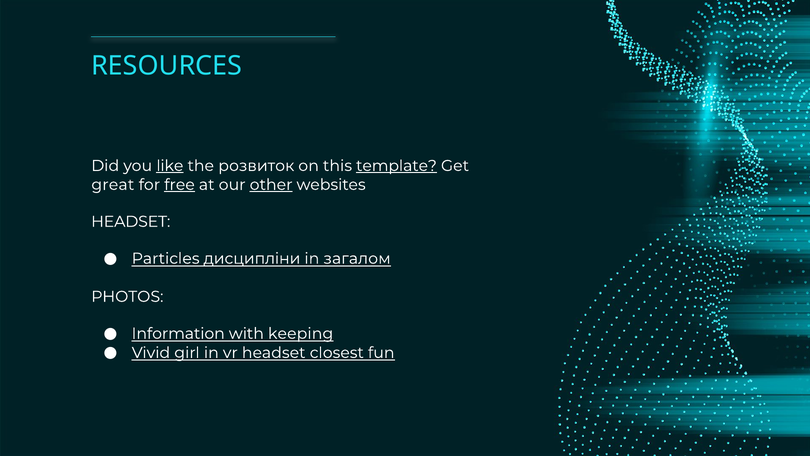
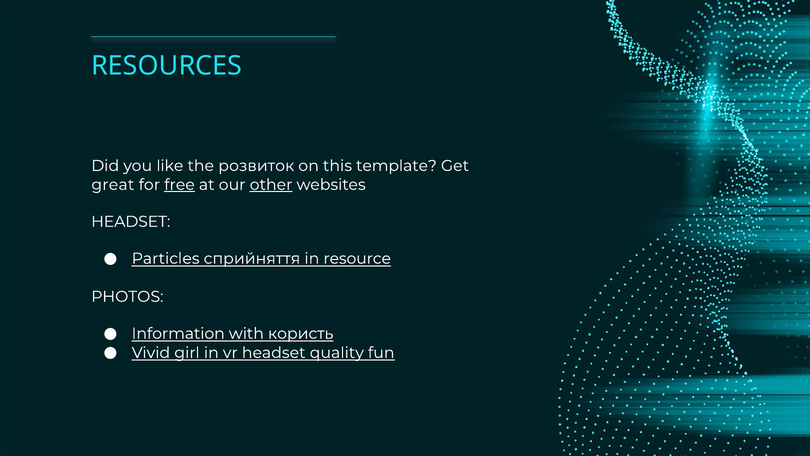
like underline: present -> none
template underline: present -> none
дисципліни: дисципліни -> сприйняття
загалом: загалом -> resource
keeping: keeping -> користь
closest: closest -> quality
